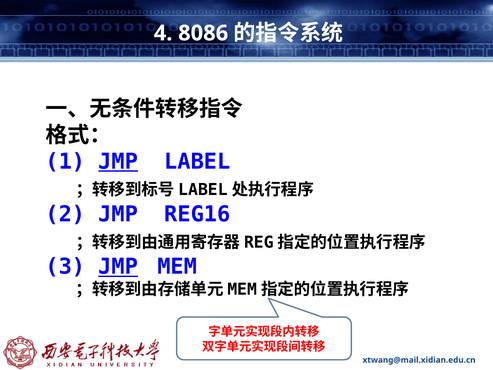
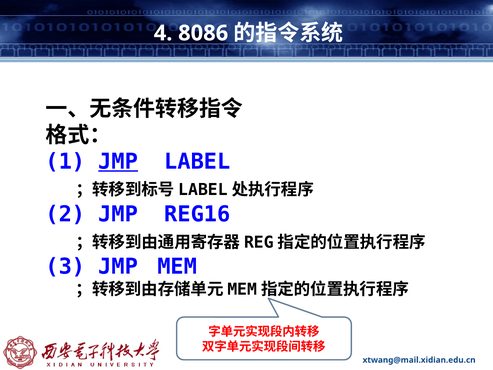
JMP at (118, 267) underline: present -> none
